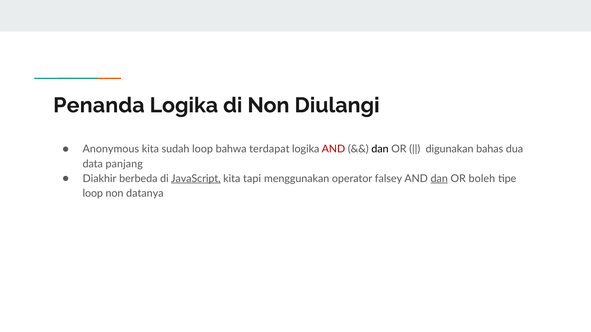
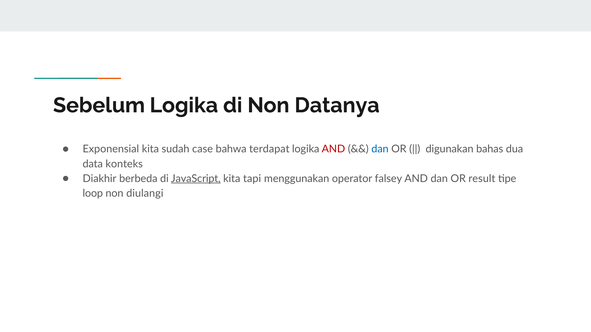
Penanda: Penanda -> Sebelum
Diulangi: Diulangi -> Datanya
Anonymous: Anonymous -> Exponensial
sudah loop: loop -> case
dan at (380, 149) colour: black -> blue
panjang: panjang -> konteks
dan at (439, 179) underline: present -> none
boleh: boleh -> result
datanya: datanya -> diulangi
